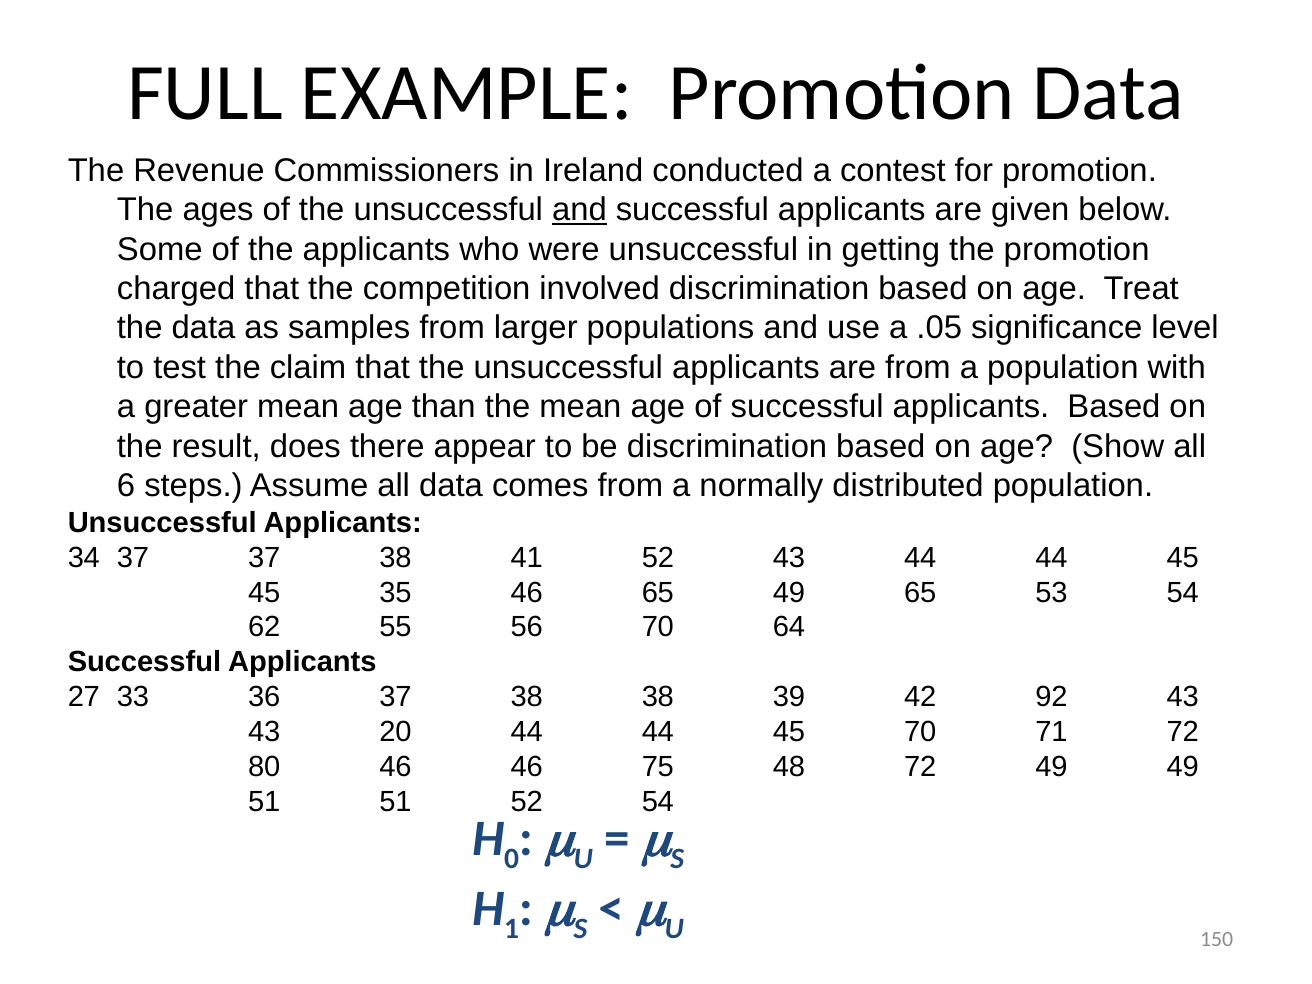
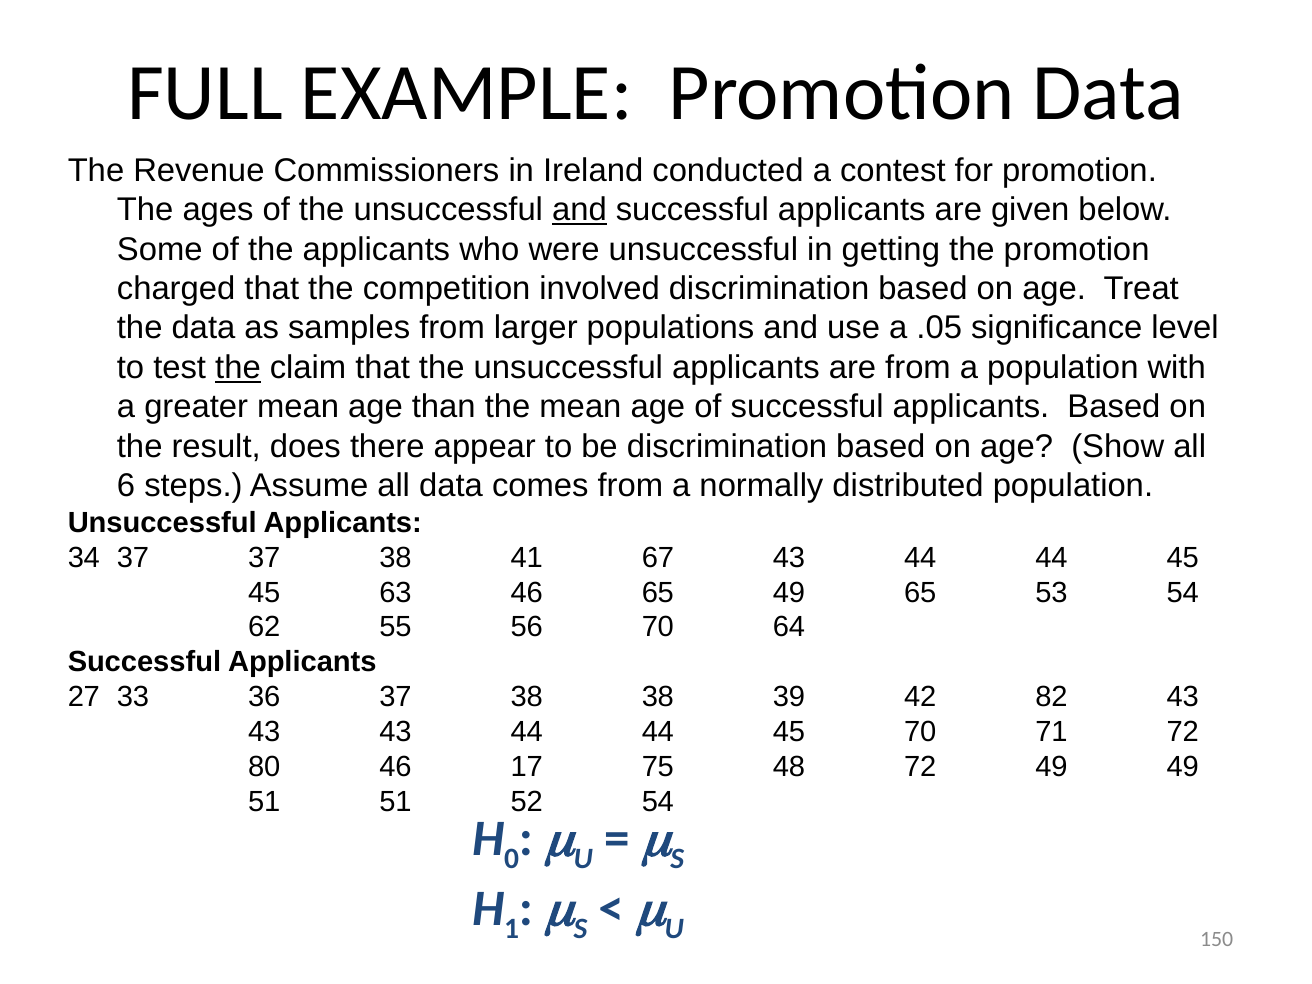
the at (238, 367) underline: none -> present
41 52: 52 -> 67
35: 35 -> 63
92: 92 -> 82
20 at (396, 732): 20 -> 43
46 46: 46 -> 17
